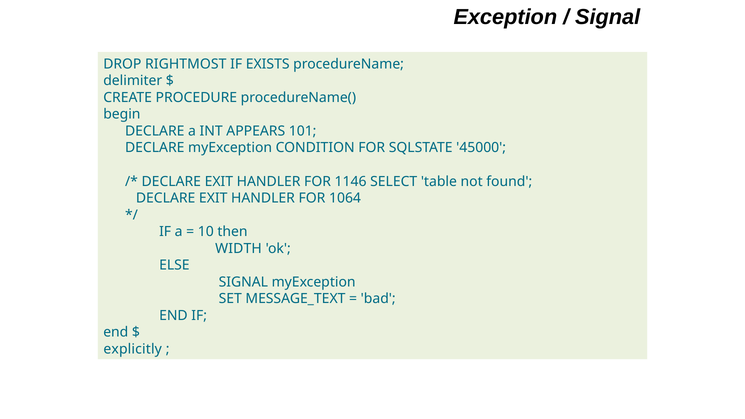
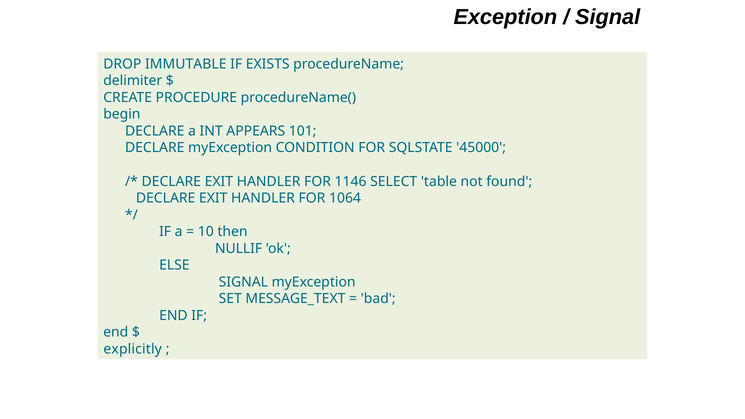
RIGHTMOST: RIGHTMOST -> IMMUTABLE
WIDTH: WIDTH -> NULLIF
